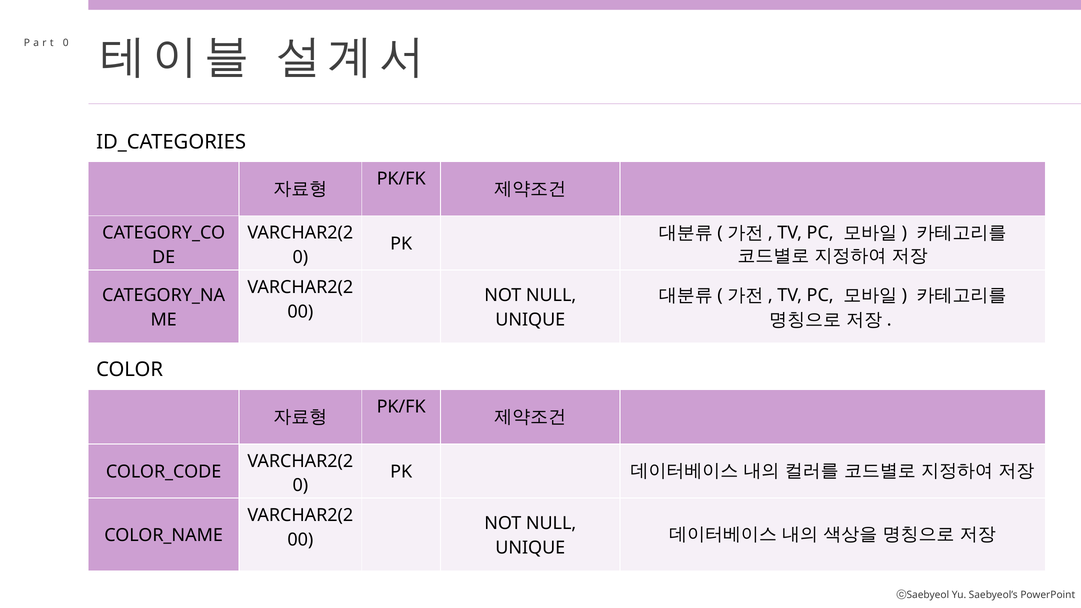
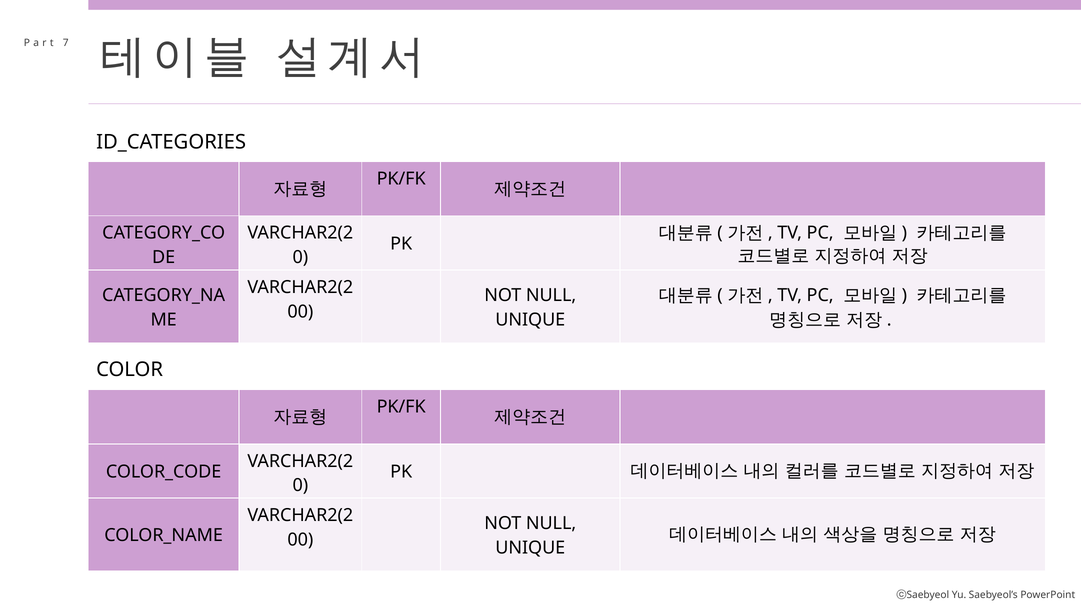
0 at (66, 43): 0 -> 7
